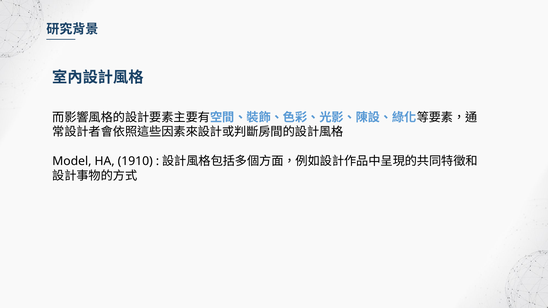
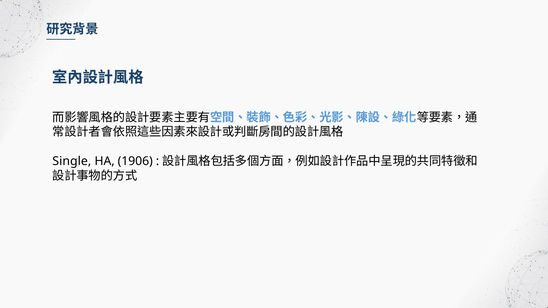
Model: Model -> Single
1910: 1910 -> 1906
